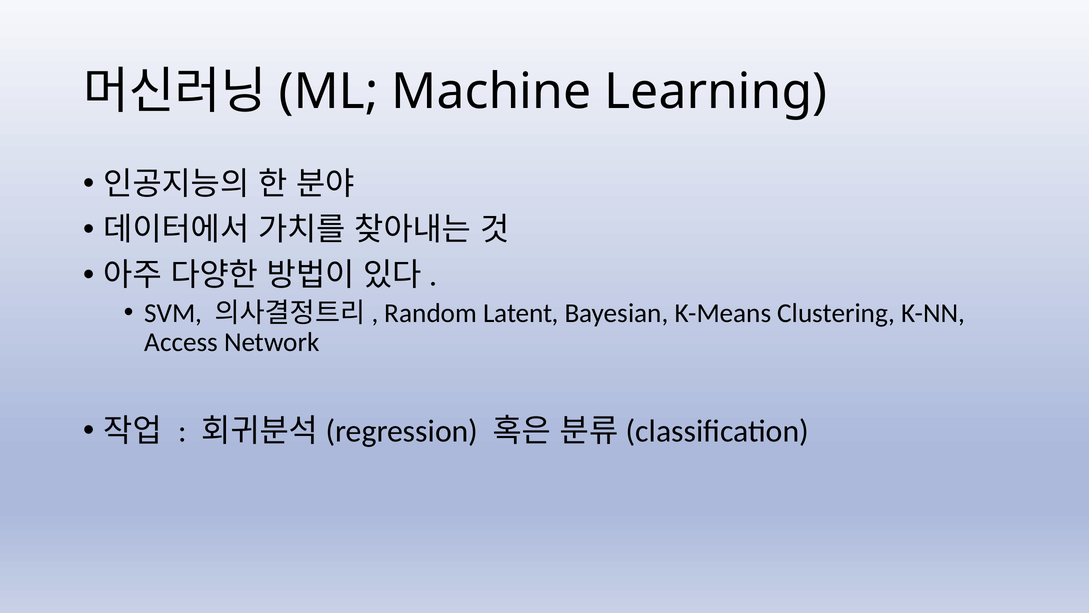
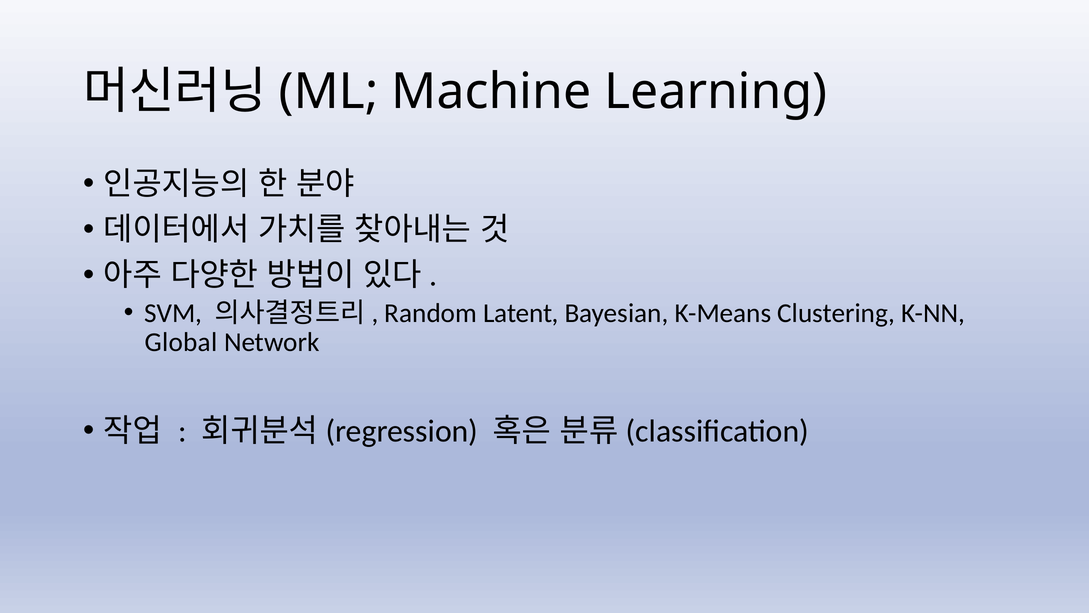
Access: Access -> Global
